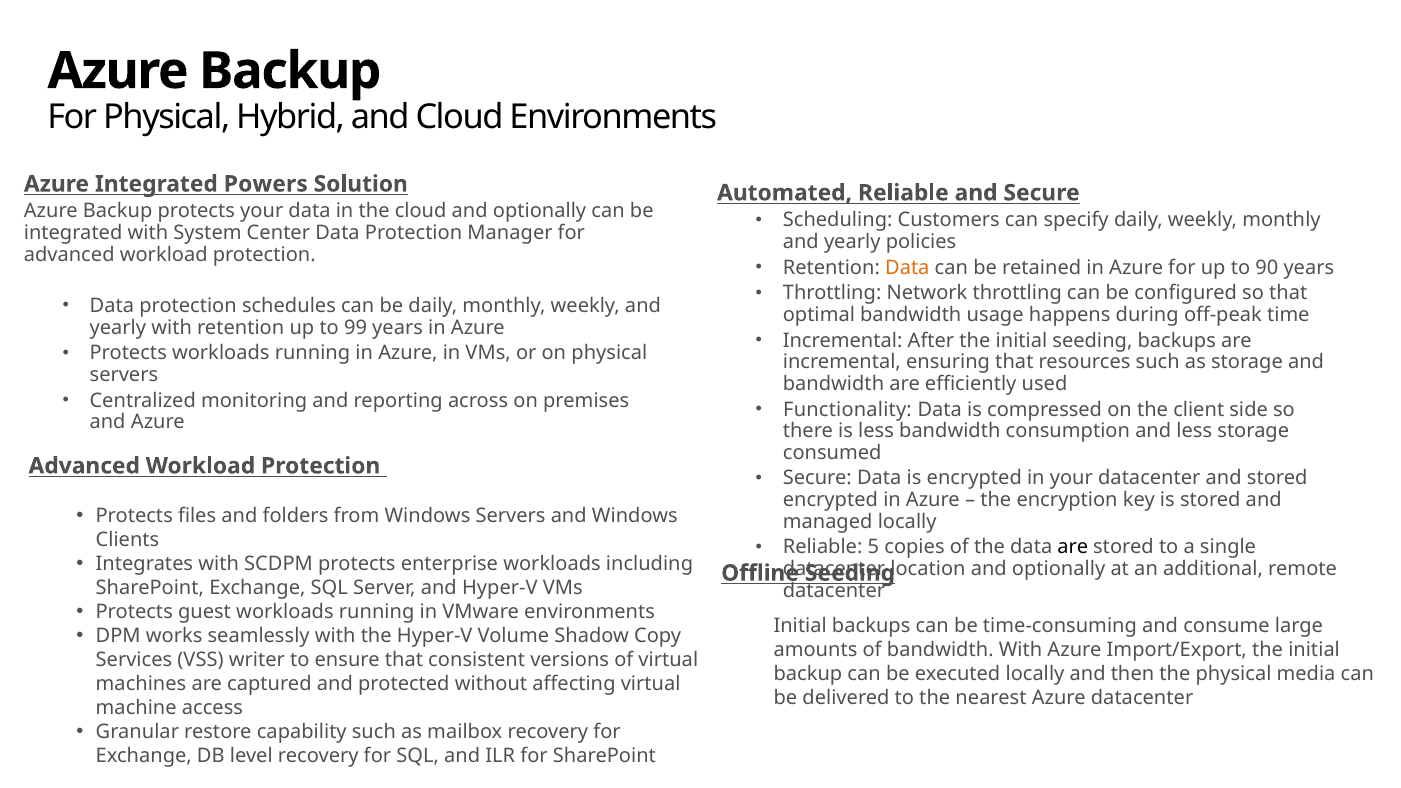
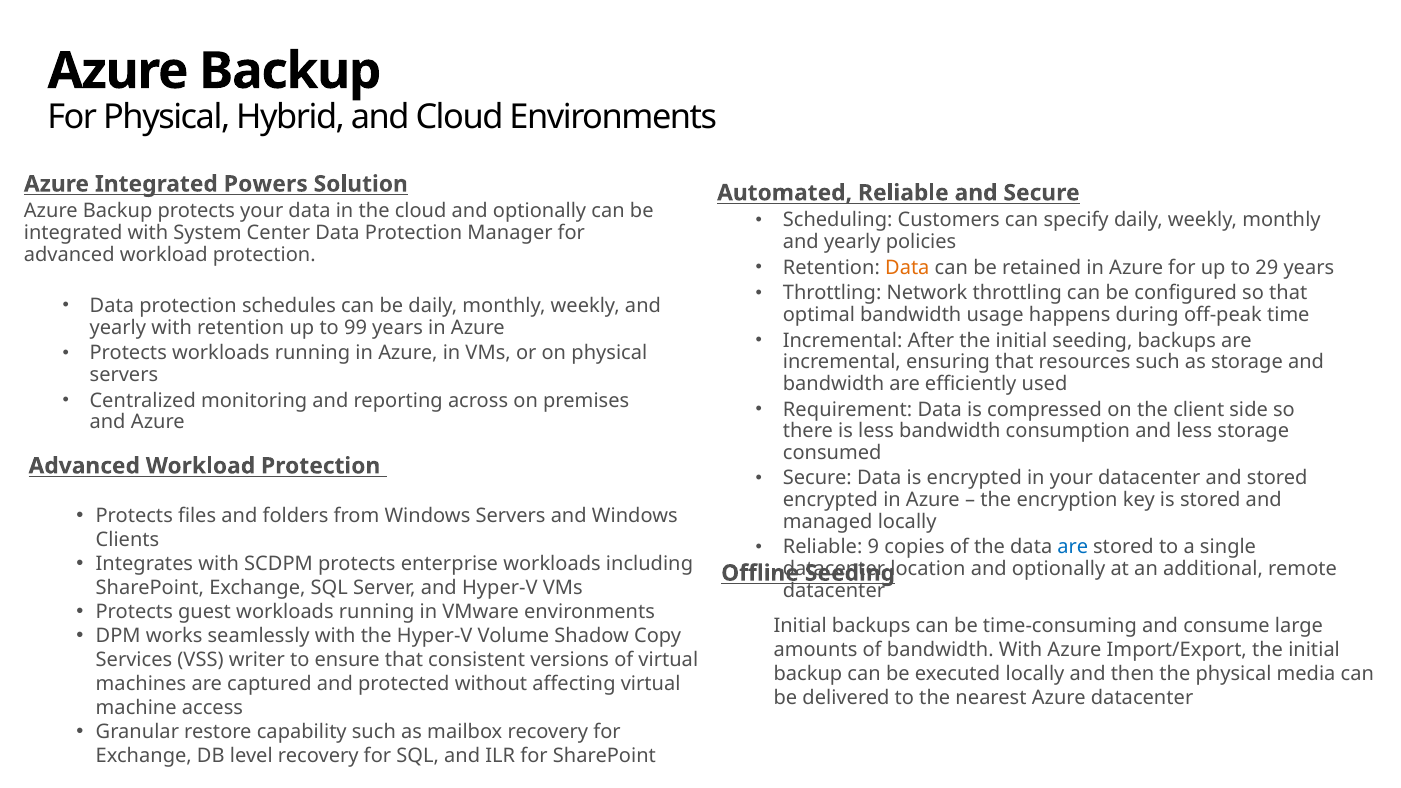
90: 90 -> 29
Functionality: Functionality -> Requirement
5: 5 -> 9
are at (1073, 547) colour: black -> blue
